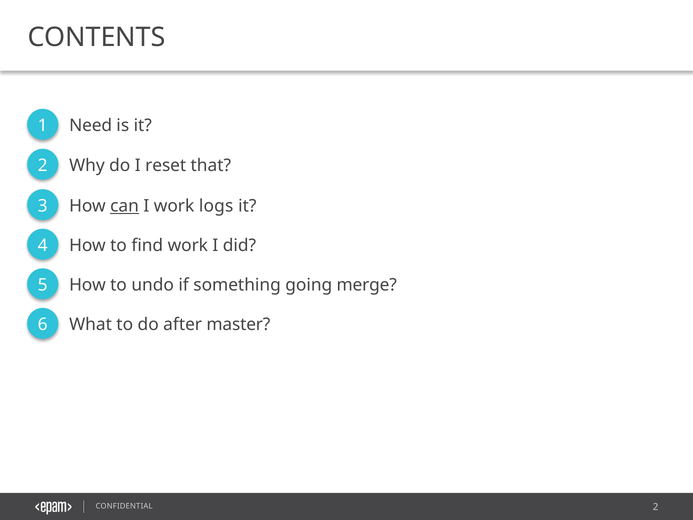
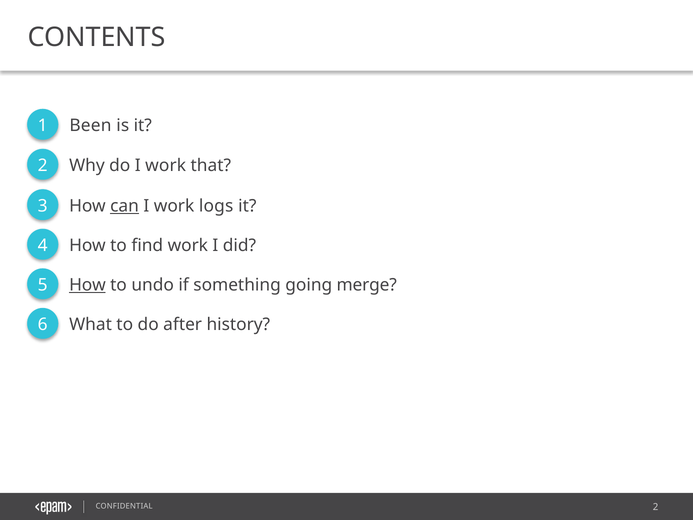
Need: Need -> Been
do I reset: reset -> work
How at (87, 285) underline: none -> present
master: master -> history
